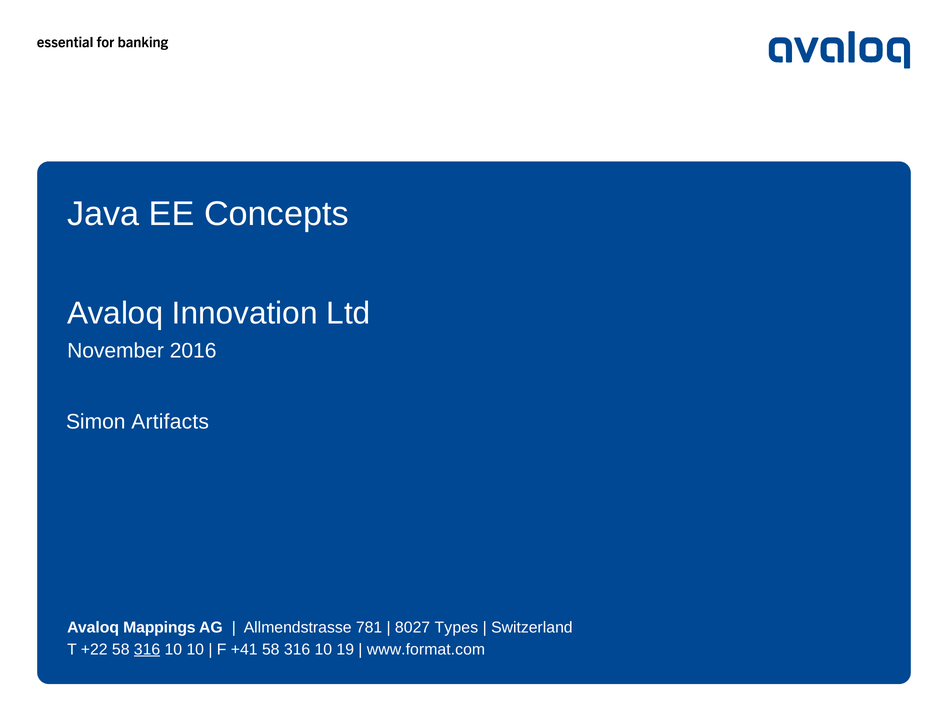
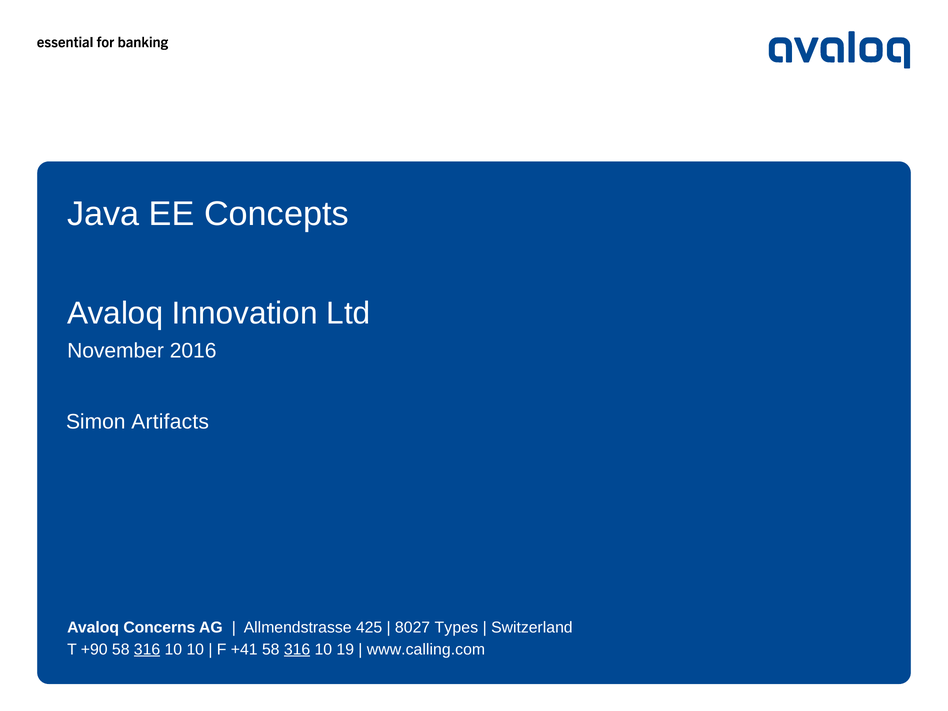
Mappings: Mappings -> Concerns
781: 781 -> 425
+22: +22 -> +90
316 at (297, 649) underline: none -> present
www.format.com: www.format.com -> www.calling.com
